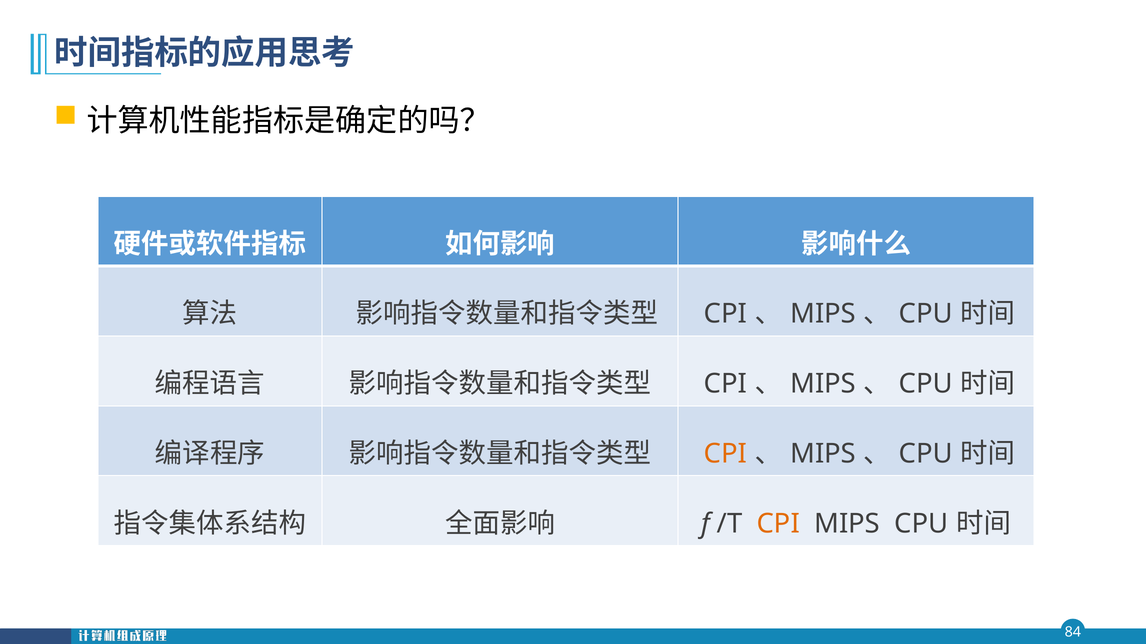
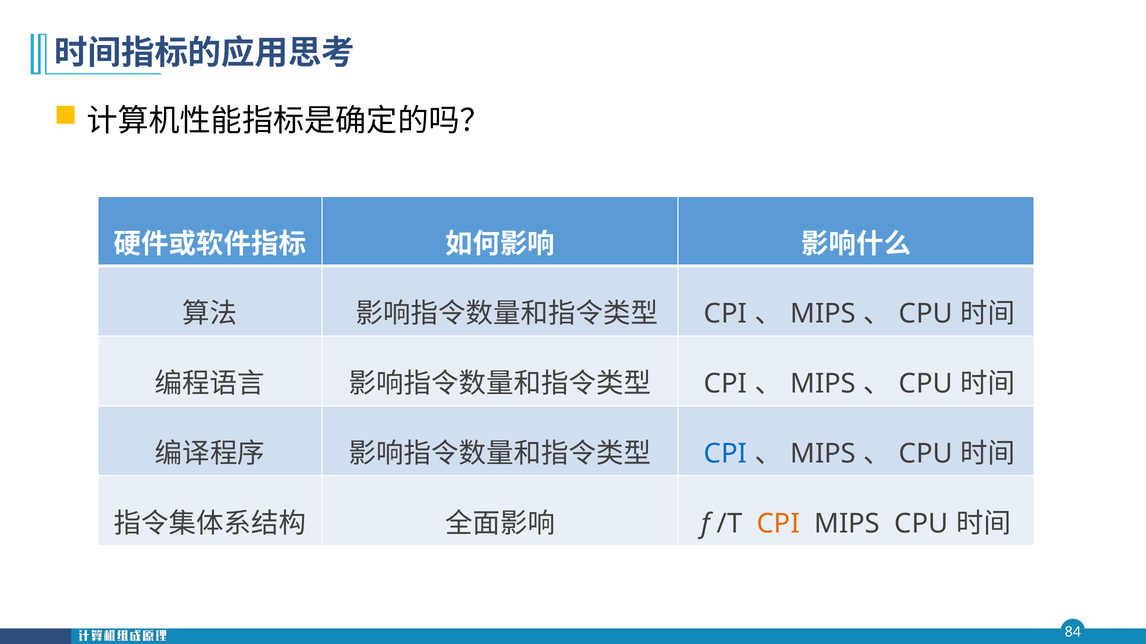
CPI at (726, 454) colour: orange -> blue
